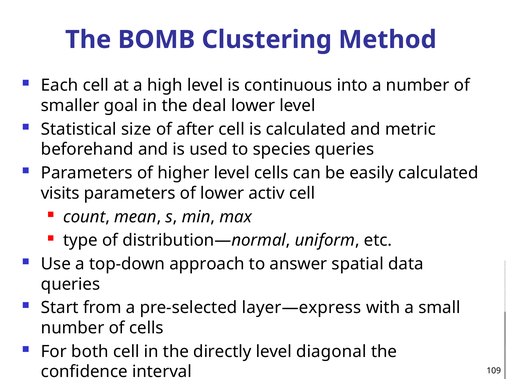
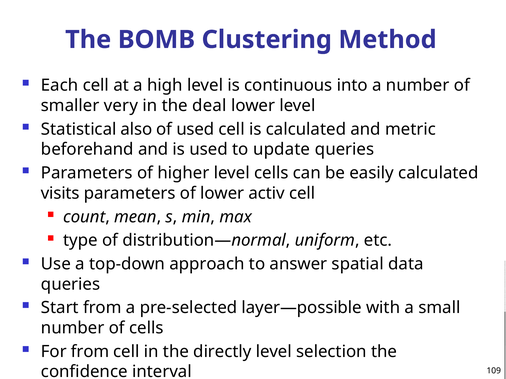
goal: goal -> very
size: size -> also
of after: after -> used
species: species -> update
layer—express: layer—express -> layer—possible
For both: both -> from
diagonal: diagonal -> selection
